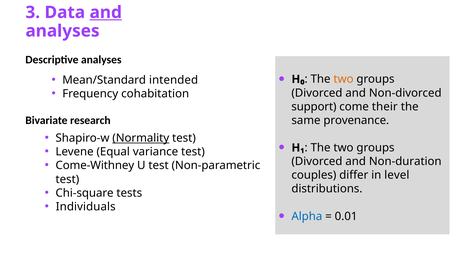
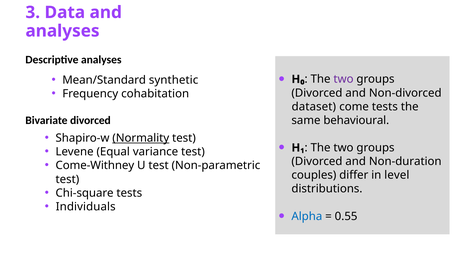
and at (106, 12) underline: present -> none
two at (343, 79) colour: orange -> purple
intended: intended -> synthetic
support: support -> dataset
come their: their -> tests
Bivariate research: research -> divorced
provenance: provenance -> behavioural
0.01: 0.01 -> 0.55
